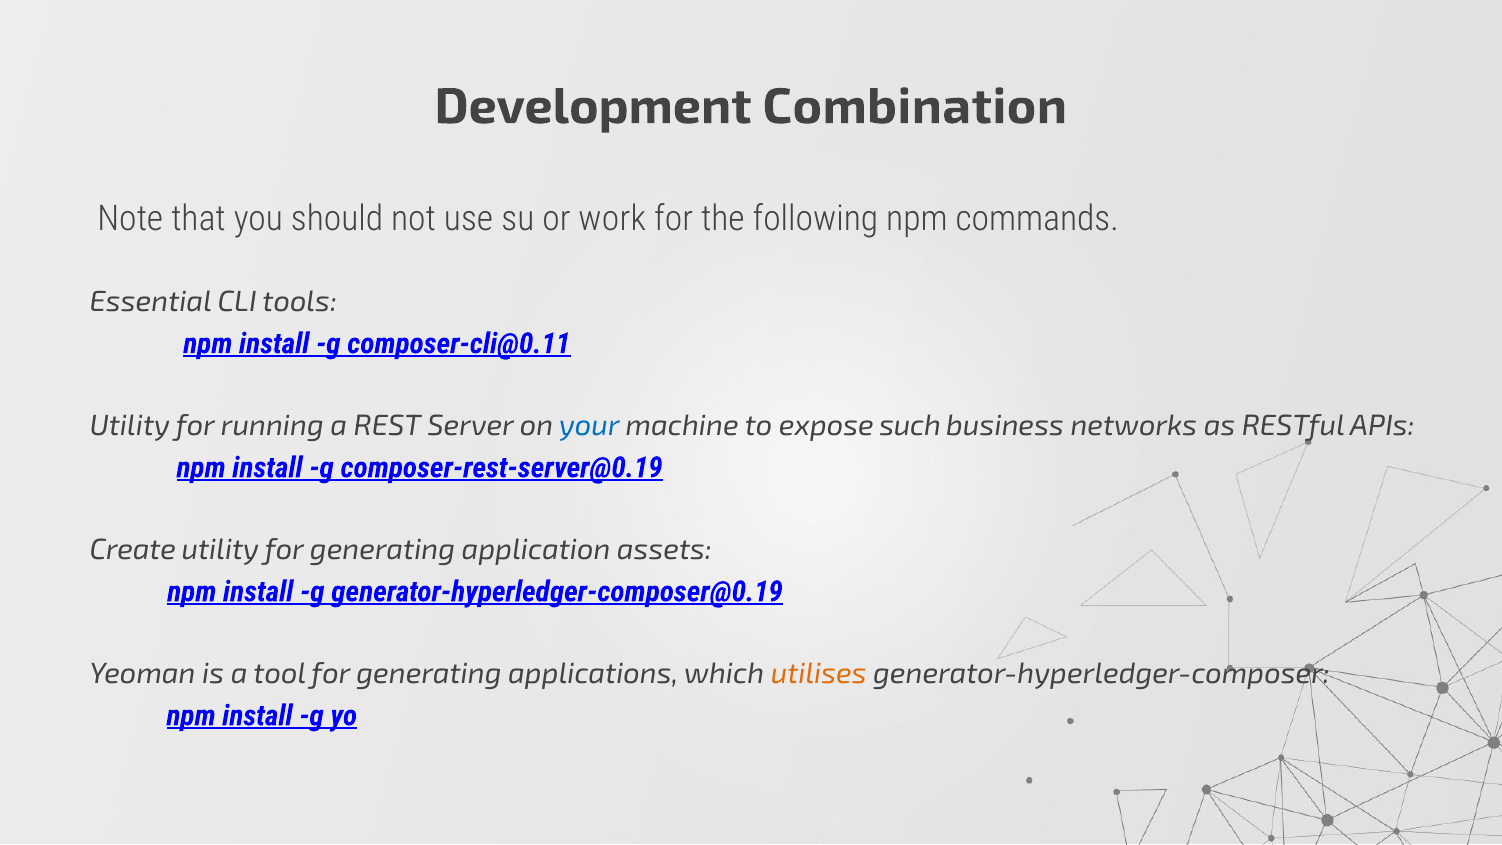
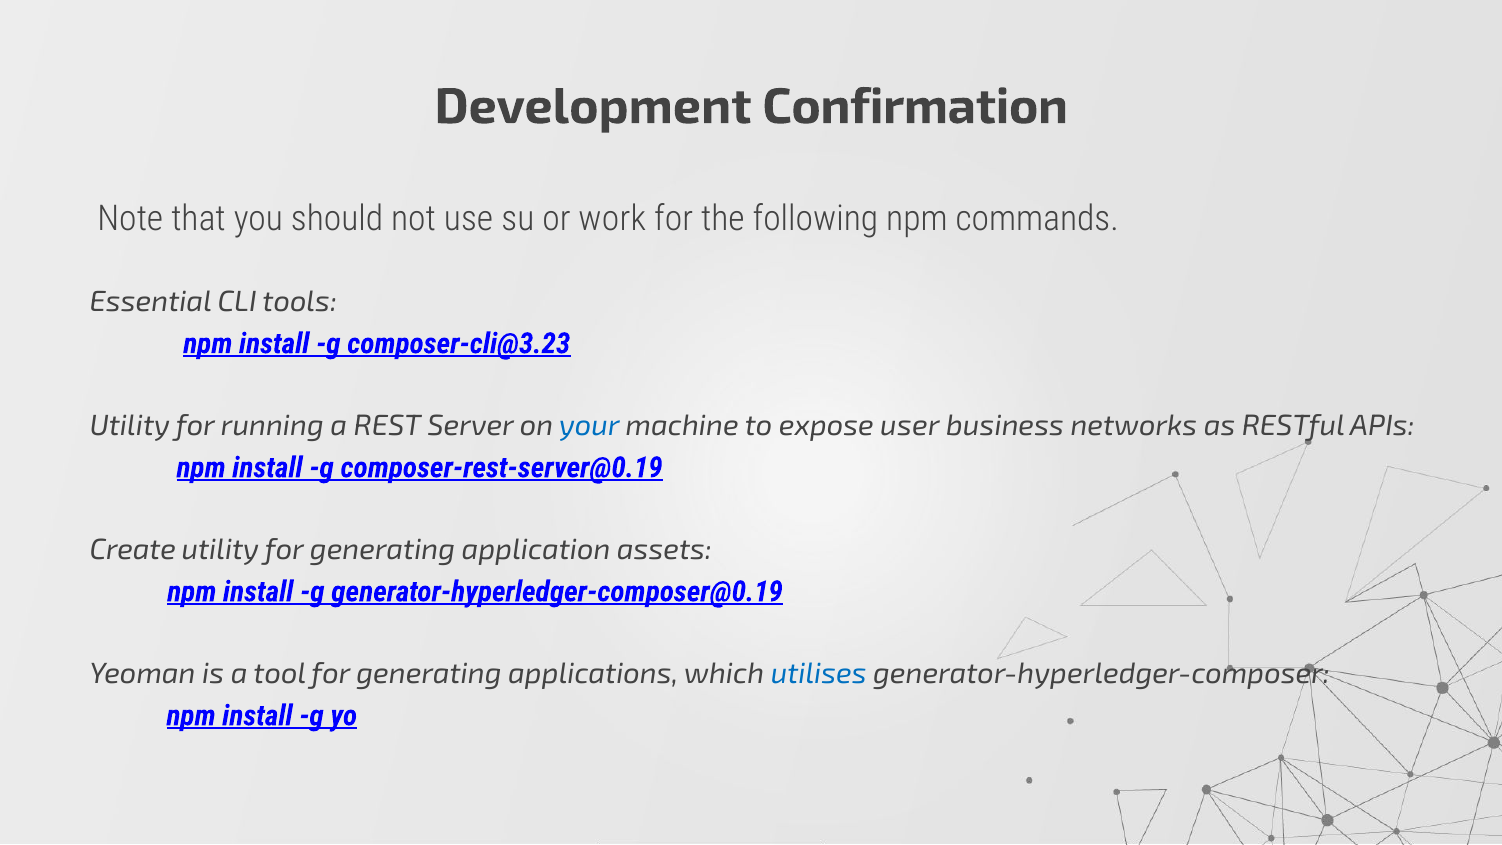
Combination: Combination -> Confirmation
composer-cli@0.11: composer-cli@0.11 -> composer-cli@3.23
such: such -> user
utilises colour: orange -> blue
